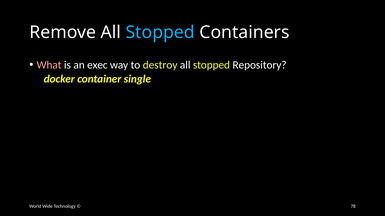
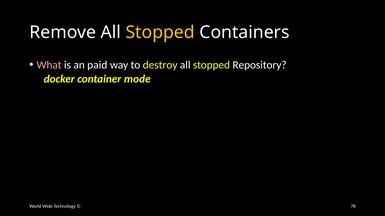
Stopped at (160, 32) colour: light blue -> yellow
exec: exec -> paid
single: single -> mode
